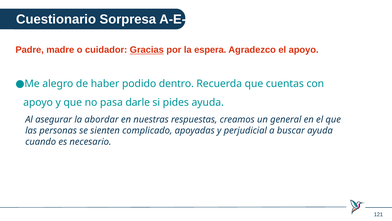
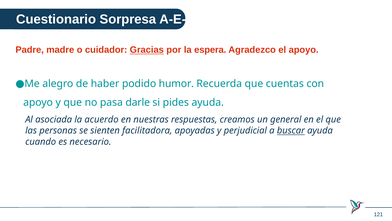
dentro: dentro -> humor
asegurar: asegurar -> asociada
abordar: abordar -> acuerdo
complicado: complicado -> facilitadora
buscar underline: none -> present
